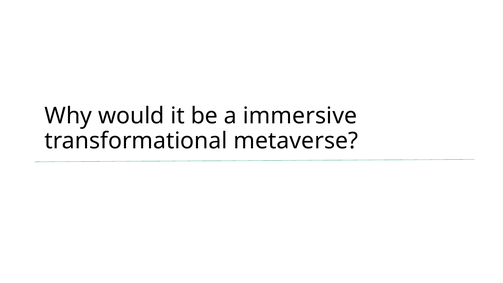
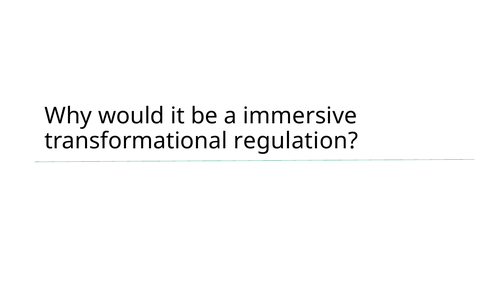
metaverse: metaverse -> regulation
